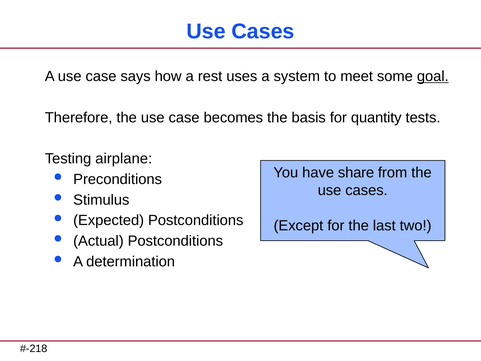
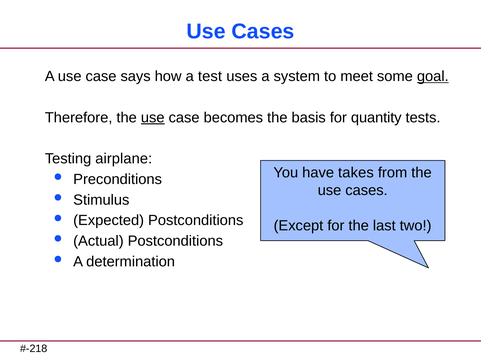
rest: rest -> test
use at (153, 117) underline: none -> present
share: share -> takes
